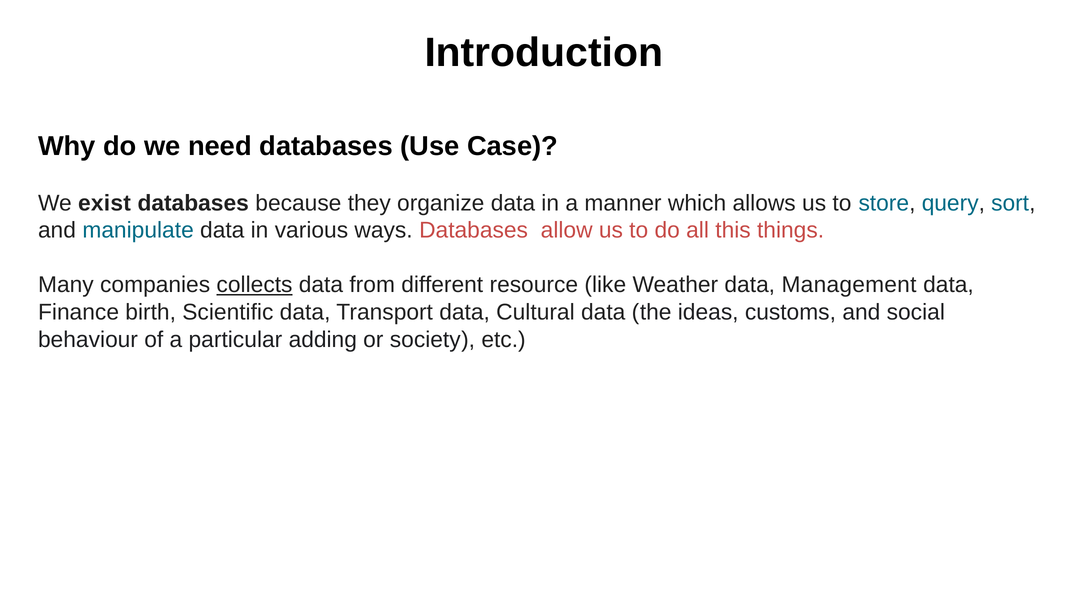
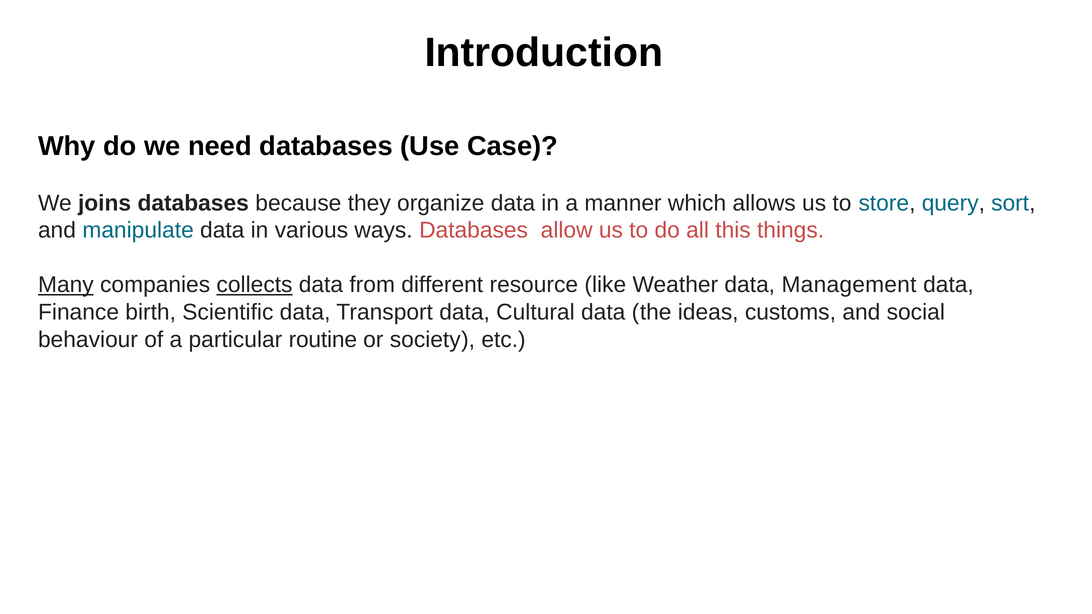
exist: exist -> joins
Many underline: none -> present
adding: adding -> routine
